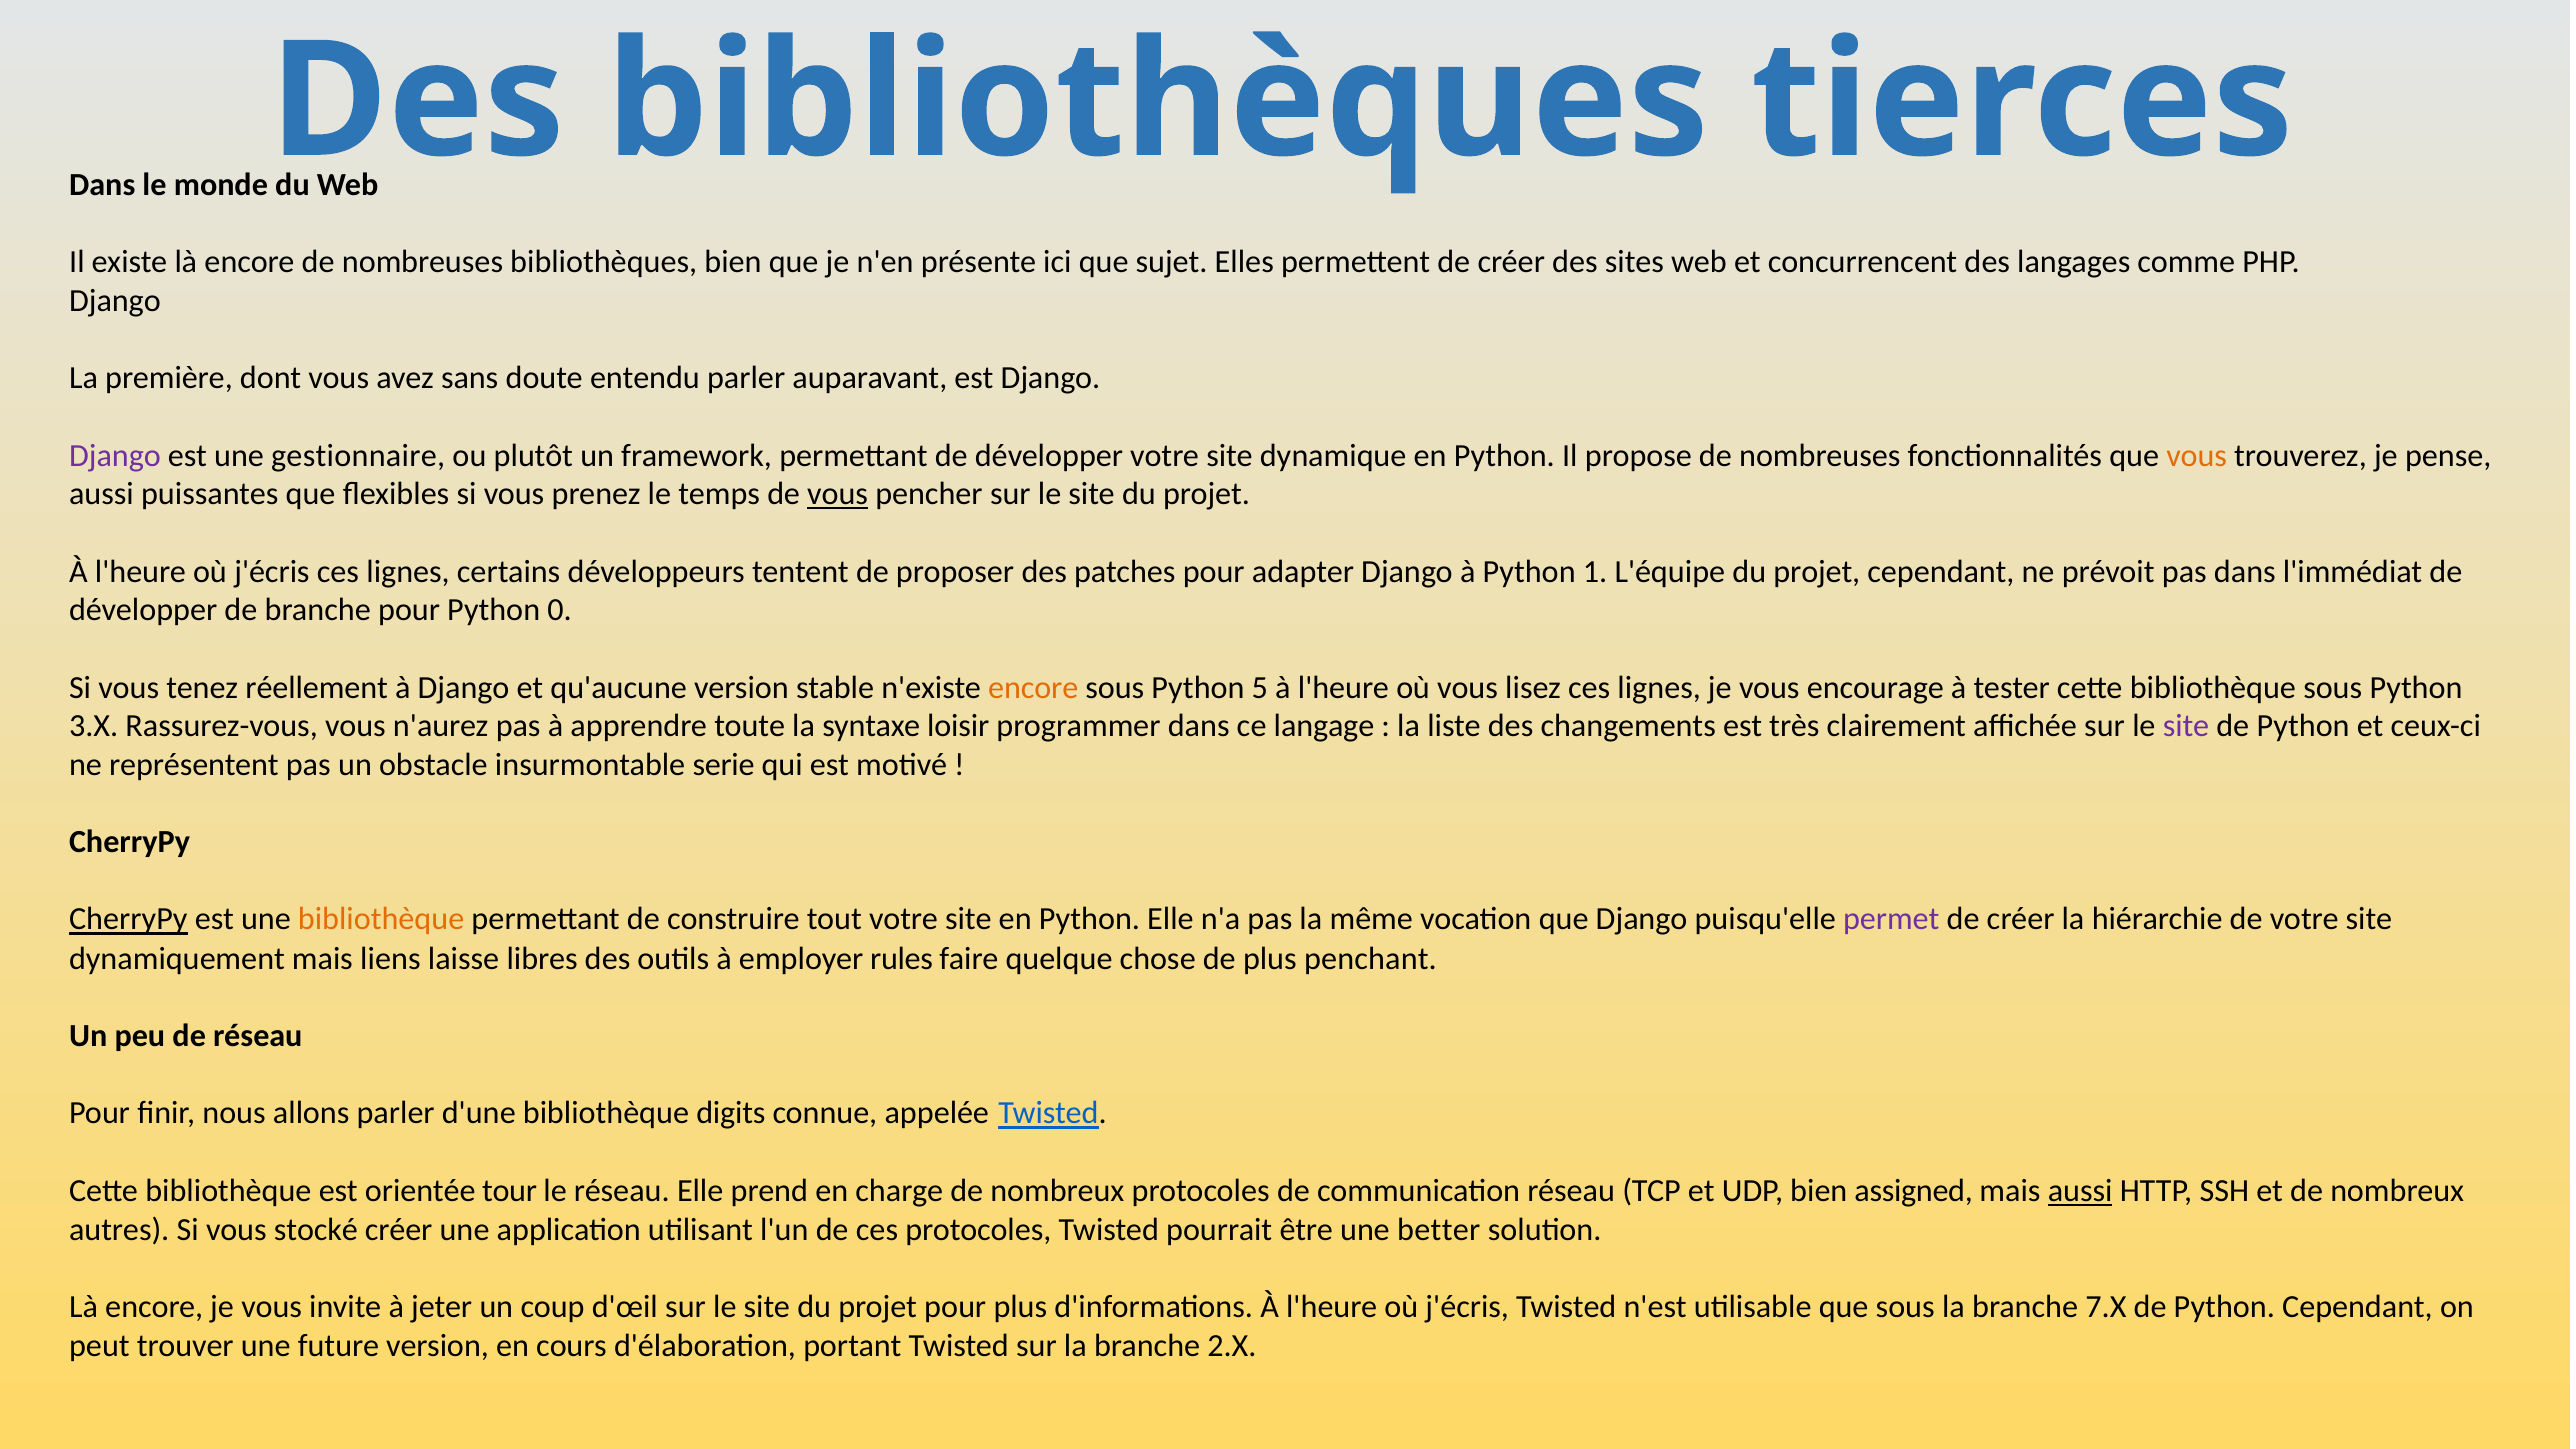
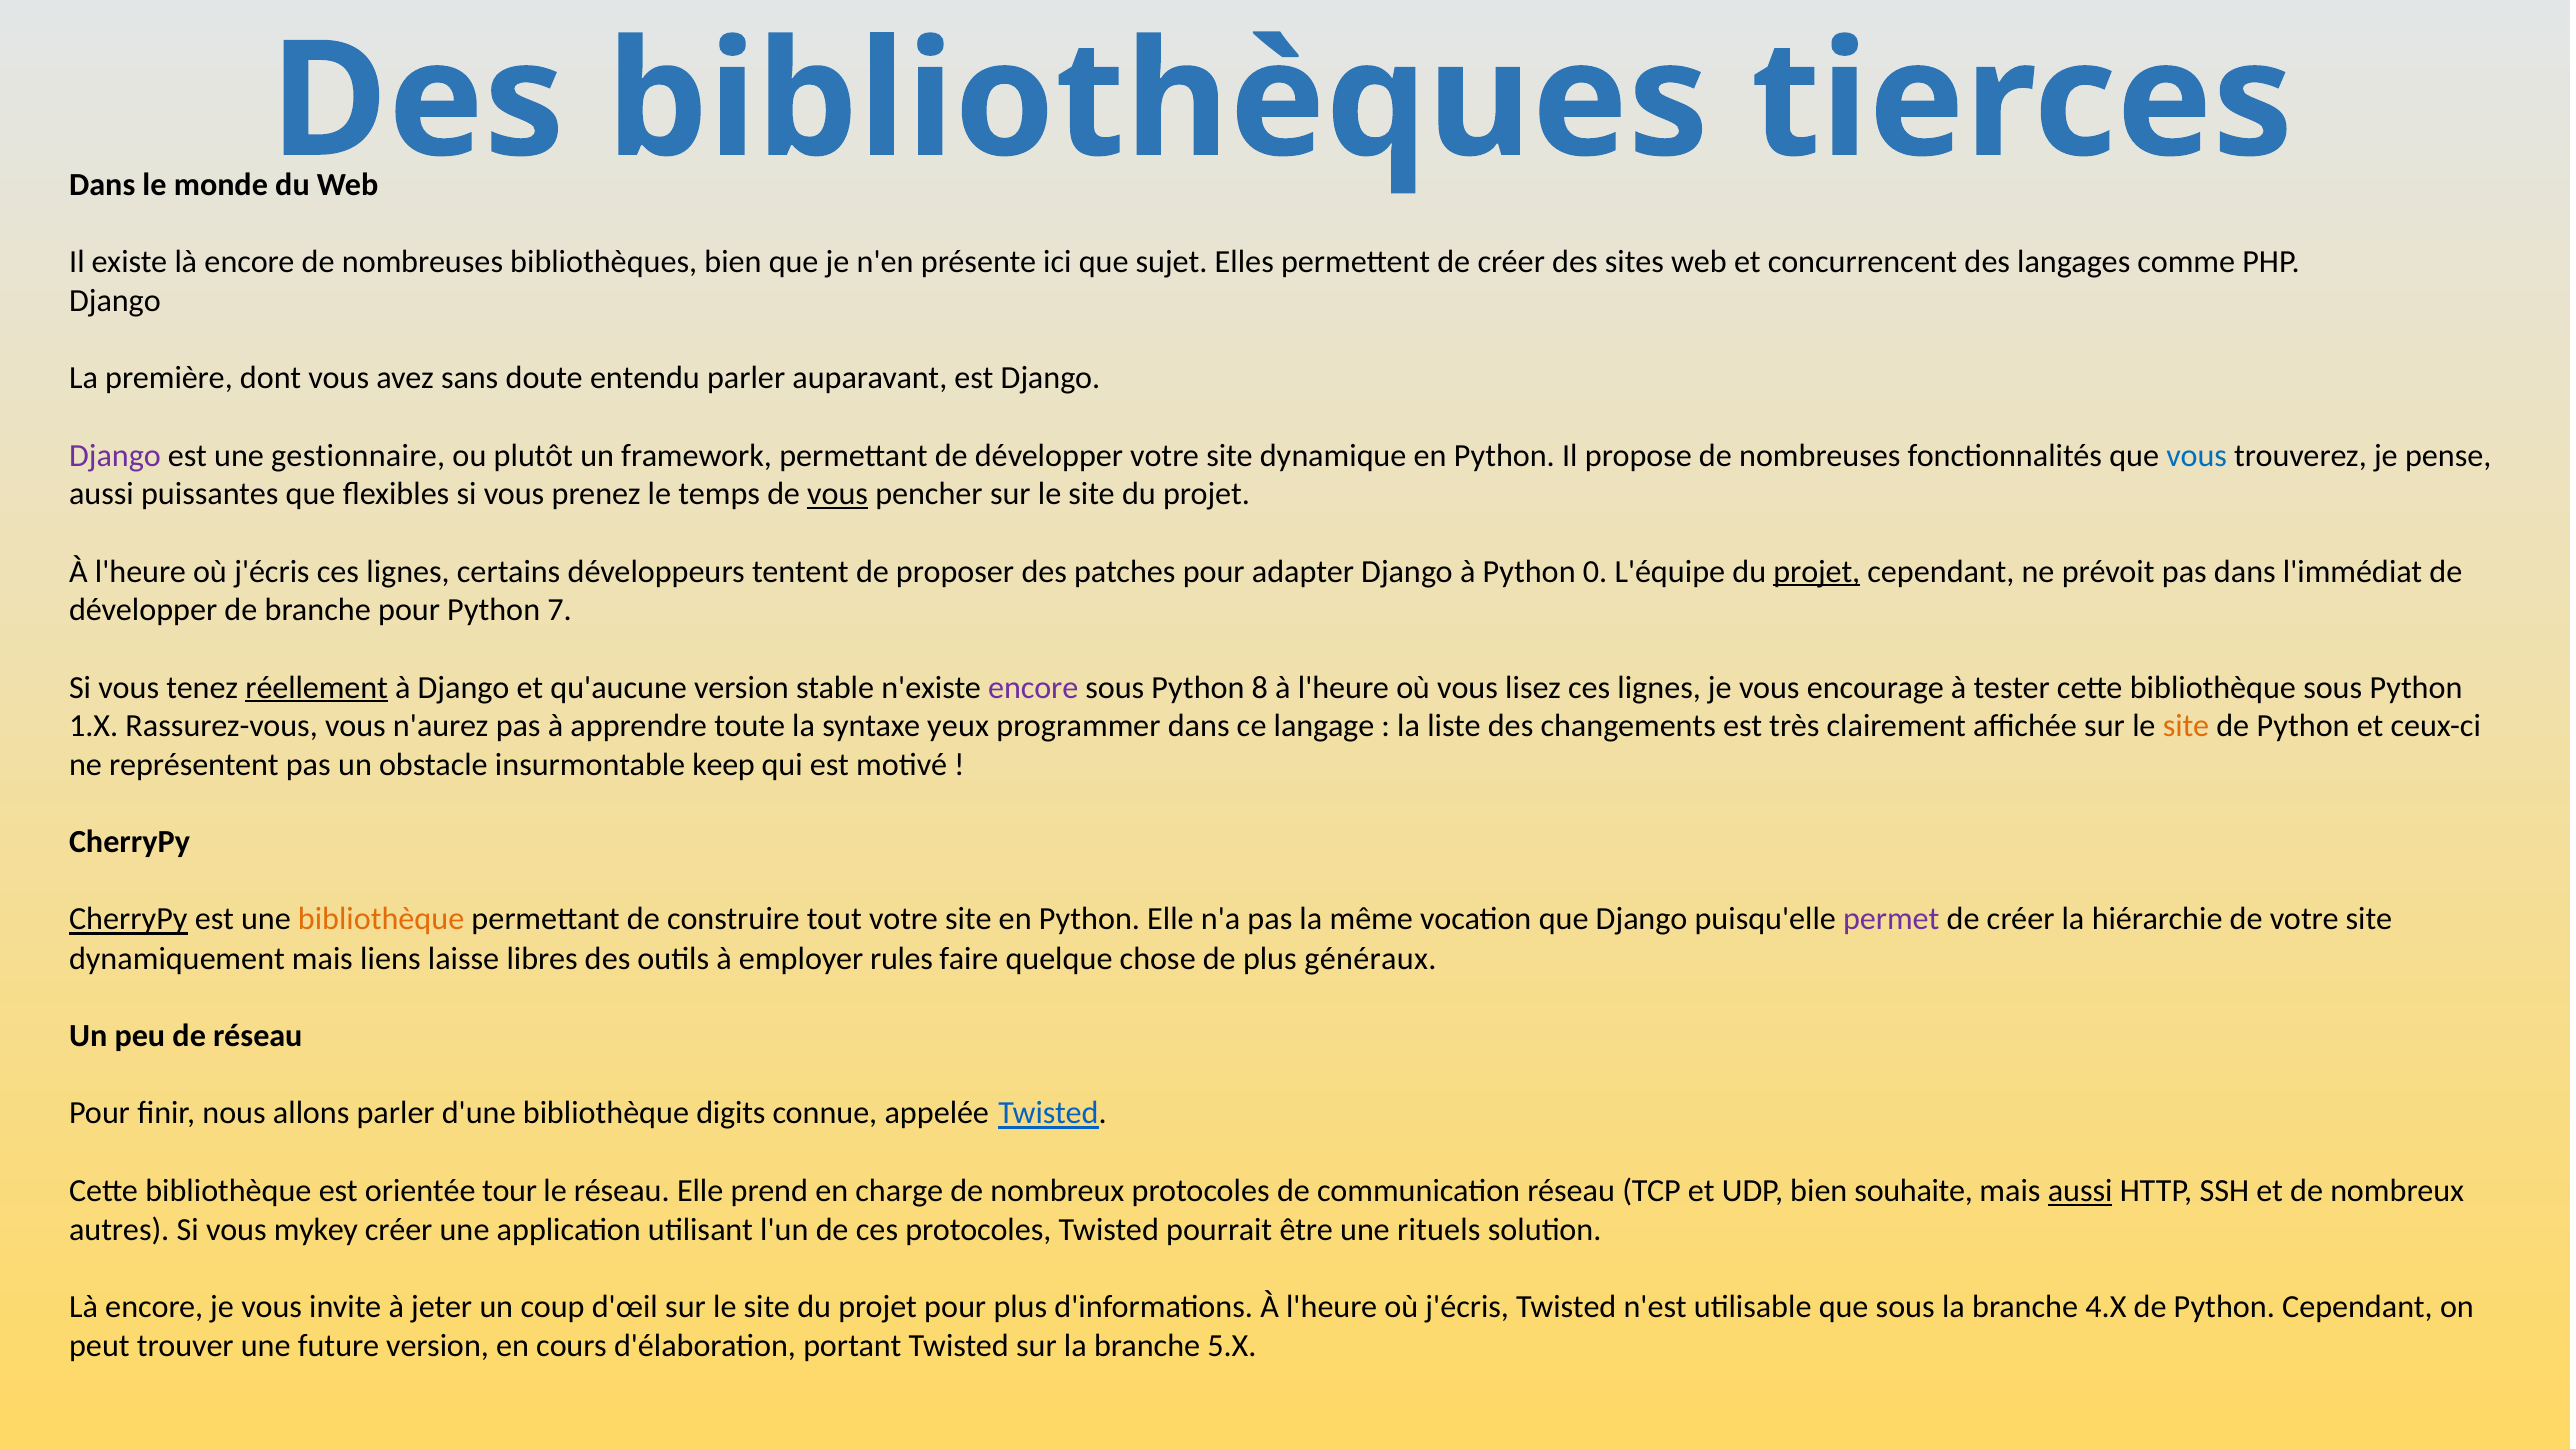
vous at (2197, 456) colour: orange -> blue
1: 1 -> 0
projet at (1817, 571) underline: none -> present
0: 0 -> 7
réellement underline: none -> present
encore at (1033, 687) colour: orange -> purple
5: 5 -> 8
3.X: 3.X -> 1.X
loisir: loisir -> yeux
site at (2186, 726) colour: purple -> orange
serie: serie -> keep
penchant: penchant -> généraux
assigned: assigned -> souhaite
stocké: stocké -> mykey
better: better -> rituels
7.X: 7.X -> 4.X
2.X: 2.X -> 5.X
